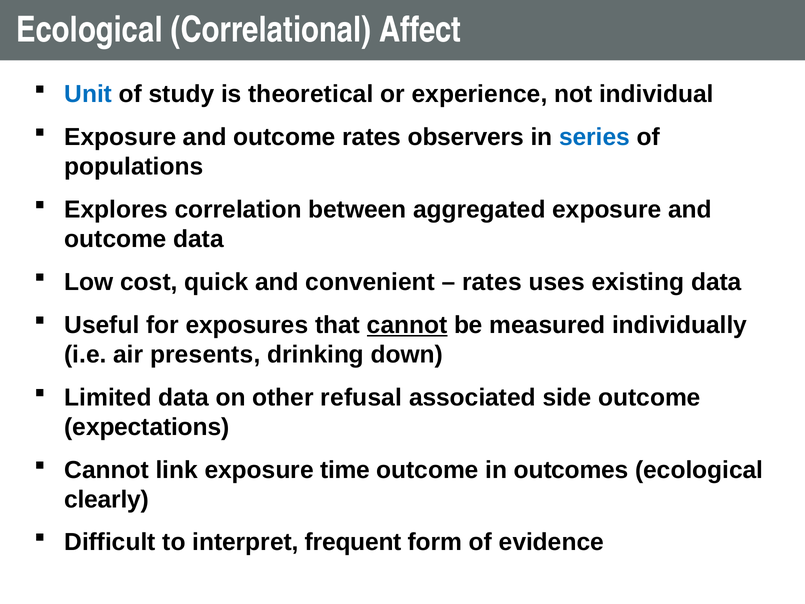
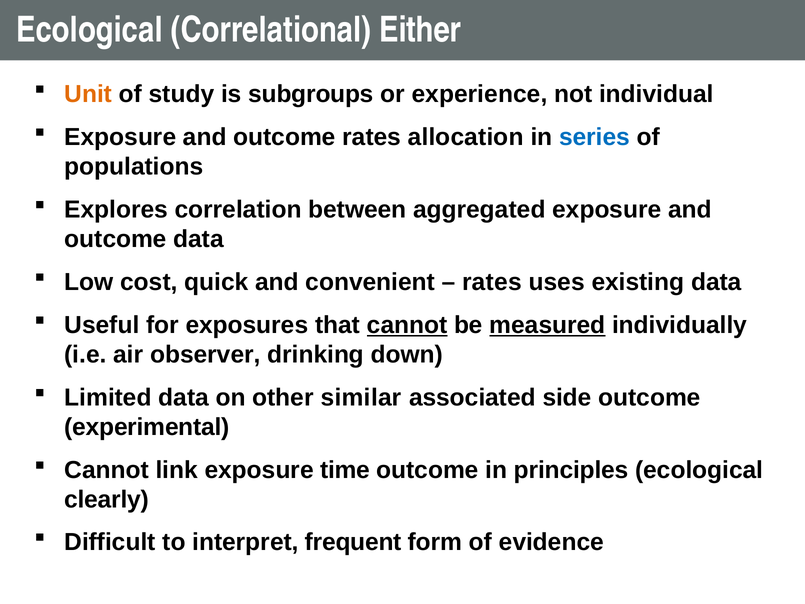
Affect: Affect -> Either
Unit colour: blue -> orange
theoretical: theoretical -> subgroups
observers: observers -> allocation
measured underline: none -> present
presents: presents -> observer
refusal: refusal -> similar
expectations: expectations -> experimental
outcomes: outcomes -> principles
